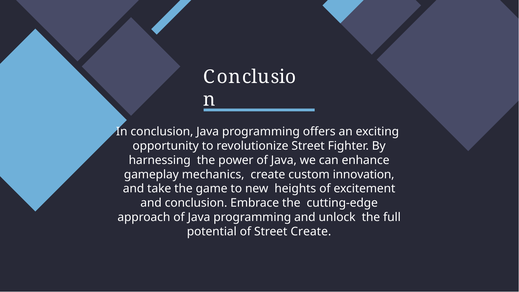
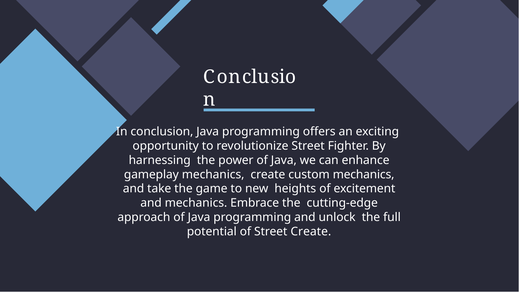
custom innovation: innovation -> mechanics
and conclusion: conclusion -> mechanics
